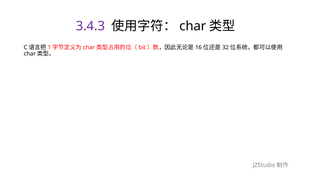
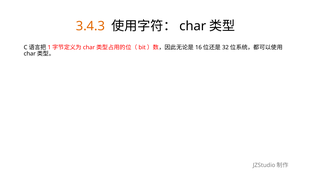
3.4.3 colour: purple -> orange
